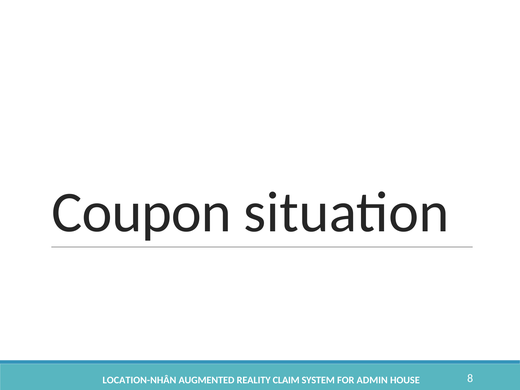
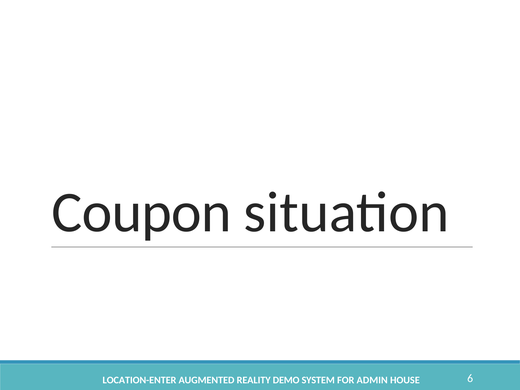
LOCATION-NHÂN: LOCATION-NHÂN -> LOCATION-ENTER
CLAIM: CLAIM -> DEMO
8: 8 -> 6
